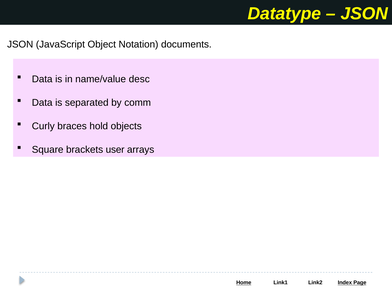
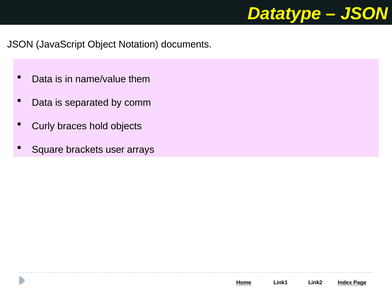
desc: desc -> them
